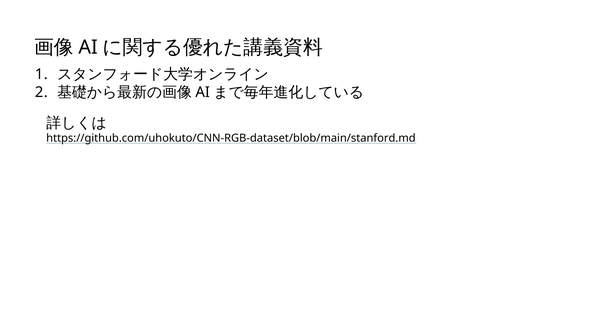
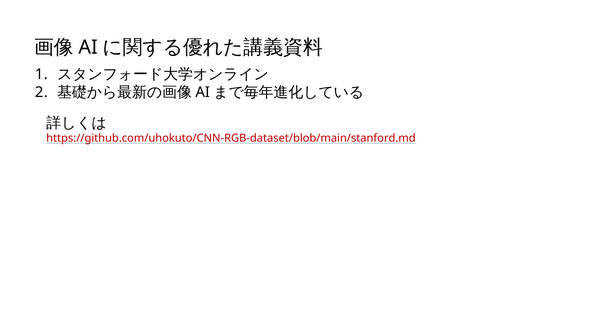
https://github.com/uhokuto/CNN-RGB-dataset/blob/main/stanford.md colour: black -> red
